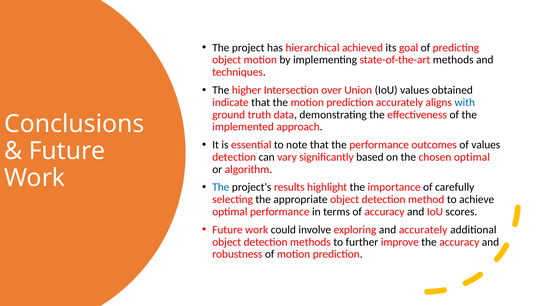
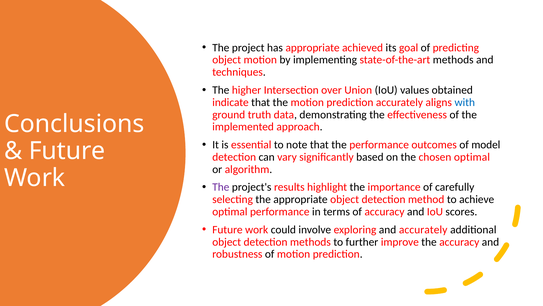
has hierarchical: hierarchical -> appropriate
of values: values -> model
The at (221, 187) colour: blue -> purple
